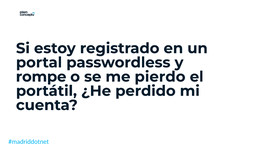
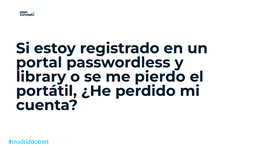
rompe: rompe -> library
